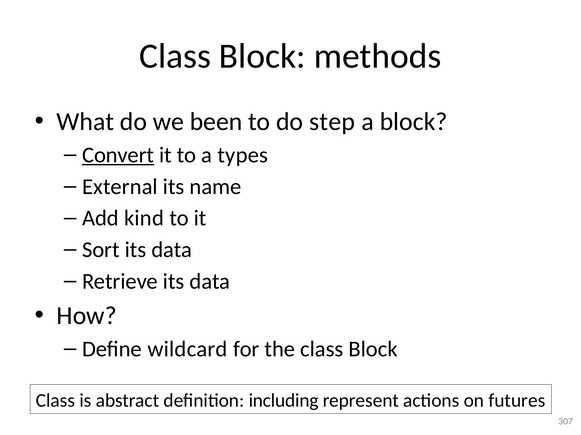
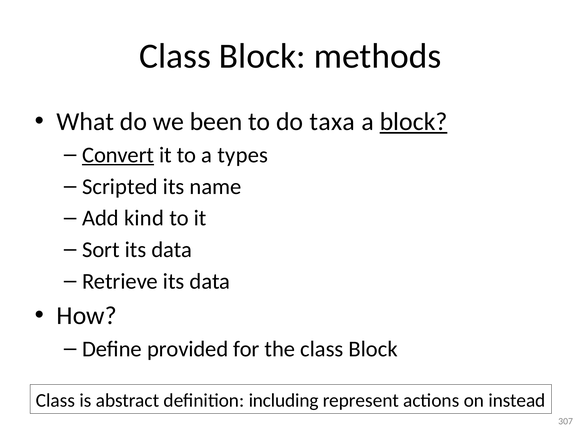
step: step -> taxa
block at (414, 122) underline: none -> present
External: External -> Scripted
wildcard: wildcard -> provided
futures: futures -> instead
